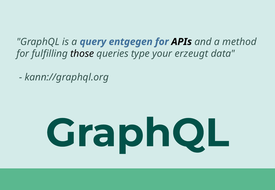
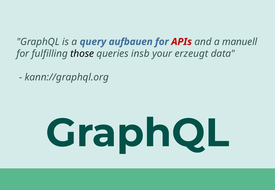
entgegen: entgegen -> aufbauen
APIs colour: black -> red
method: method -> manuell
type: type -> insb
